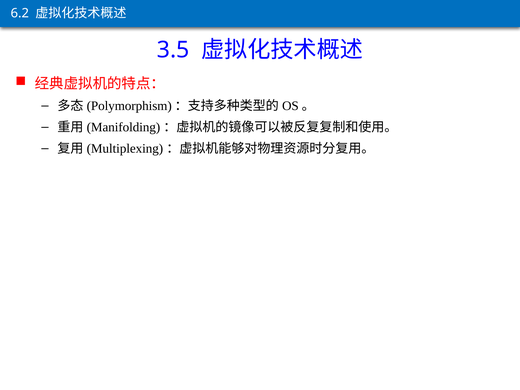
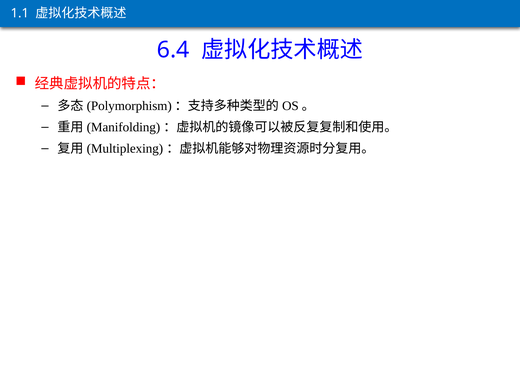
6.2: 6.2 -> 1.1
3.5: 3.5 -> 6.4
